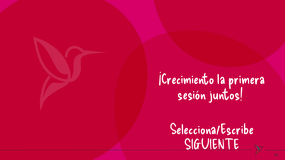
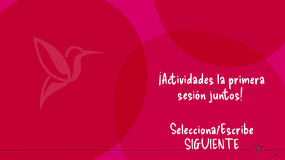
¡Crecimiento: ¡Crecimiento -> ¡Actividades
